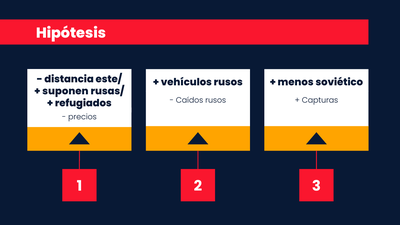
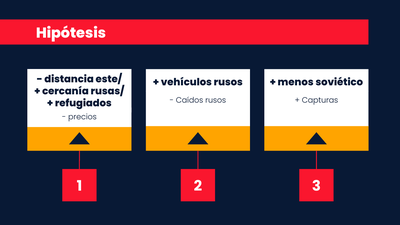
suponen: suponen -> cercanía
